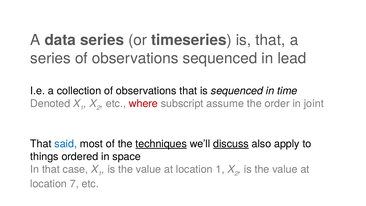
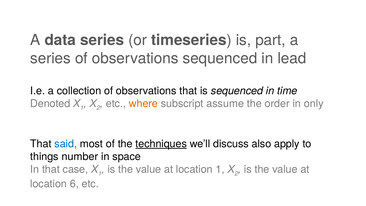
is that: that -> part
where colour: red -> orange
joint: joint -> only
discuss underline: present -> none
ordered: ordered -> number
7: 7 -> 6
